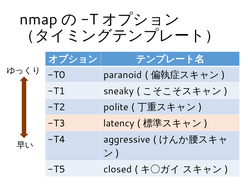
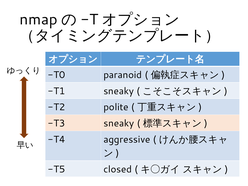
T3 latency: latency -> sneaky
